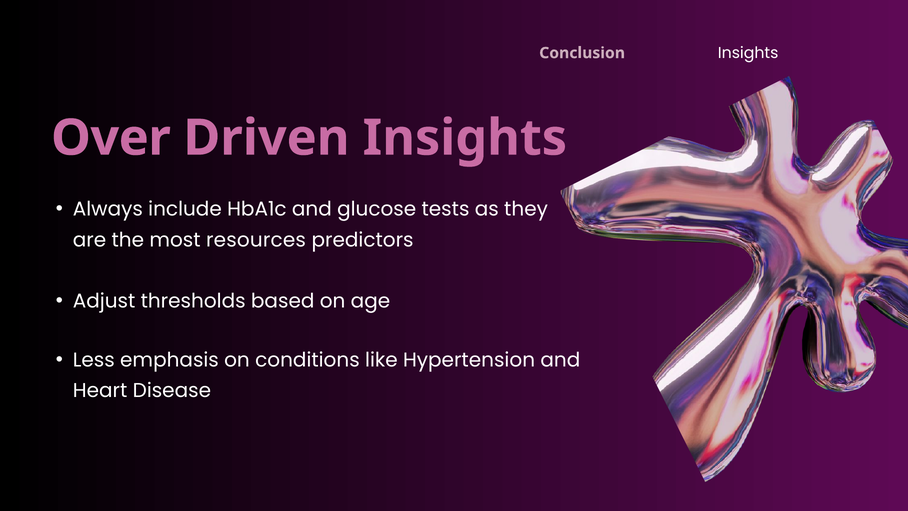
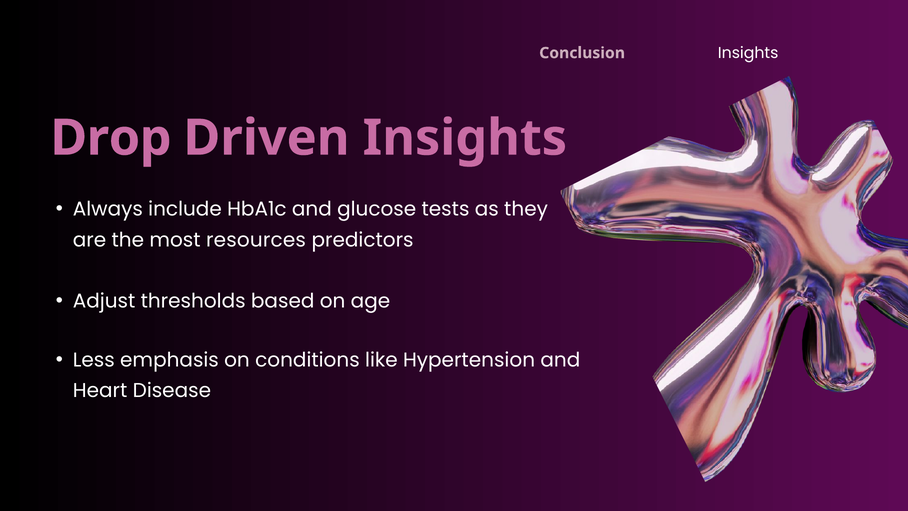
Over: Over -> Drop
